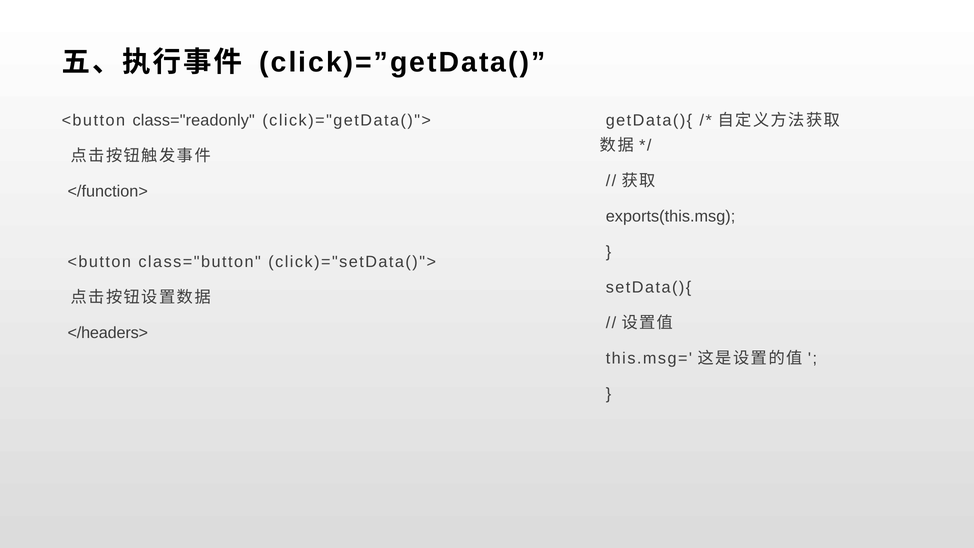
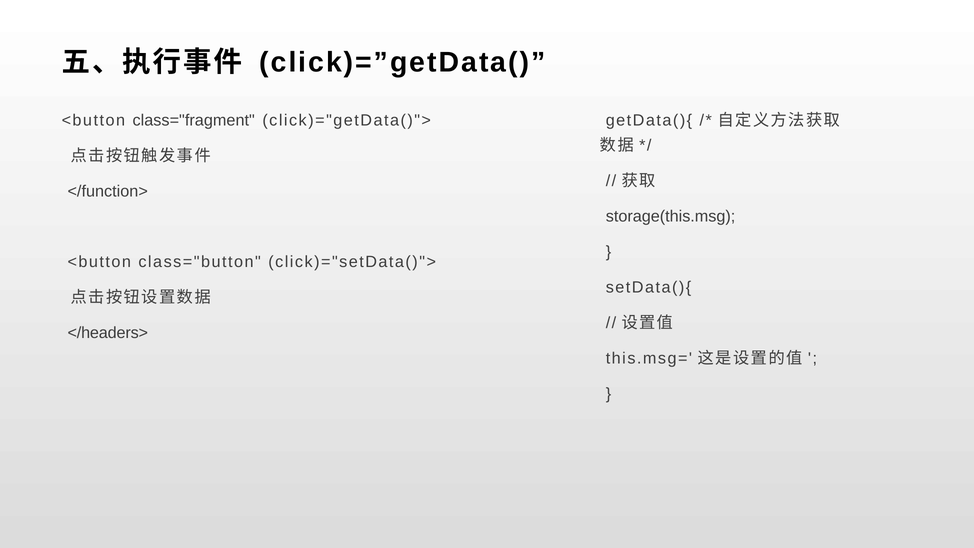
class="readonly: class="readonly -> class="fragment
exports(this.msg: exports(this.msg -> storage(this.msg
